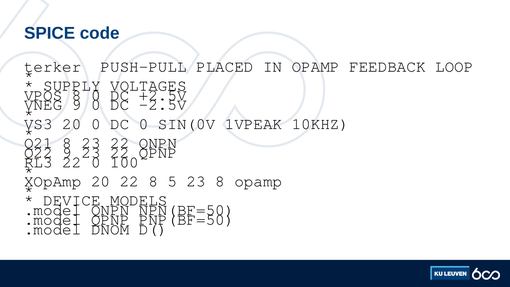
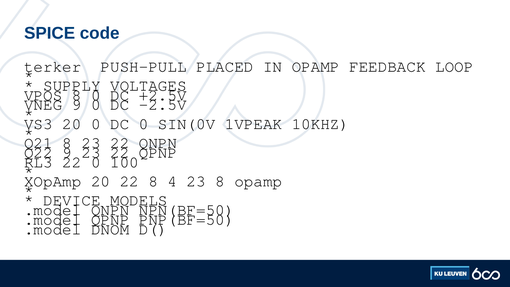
5: 5 -> 4
